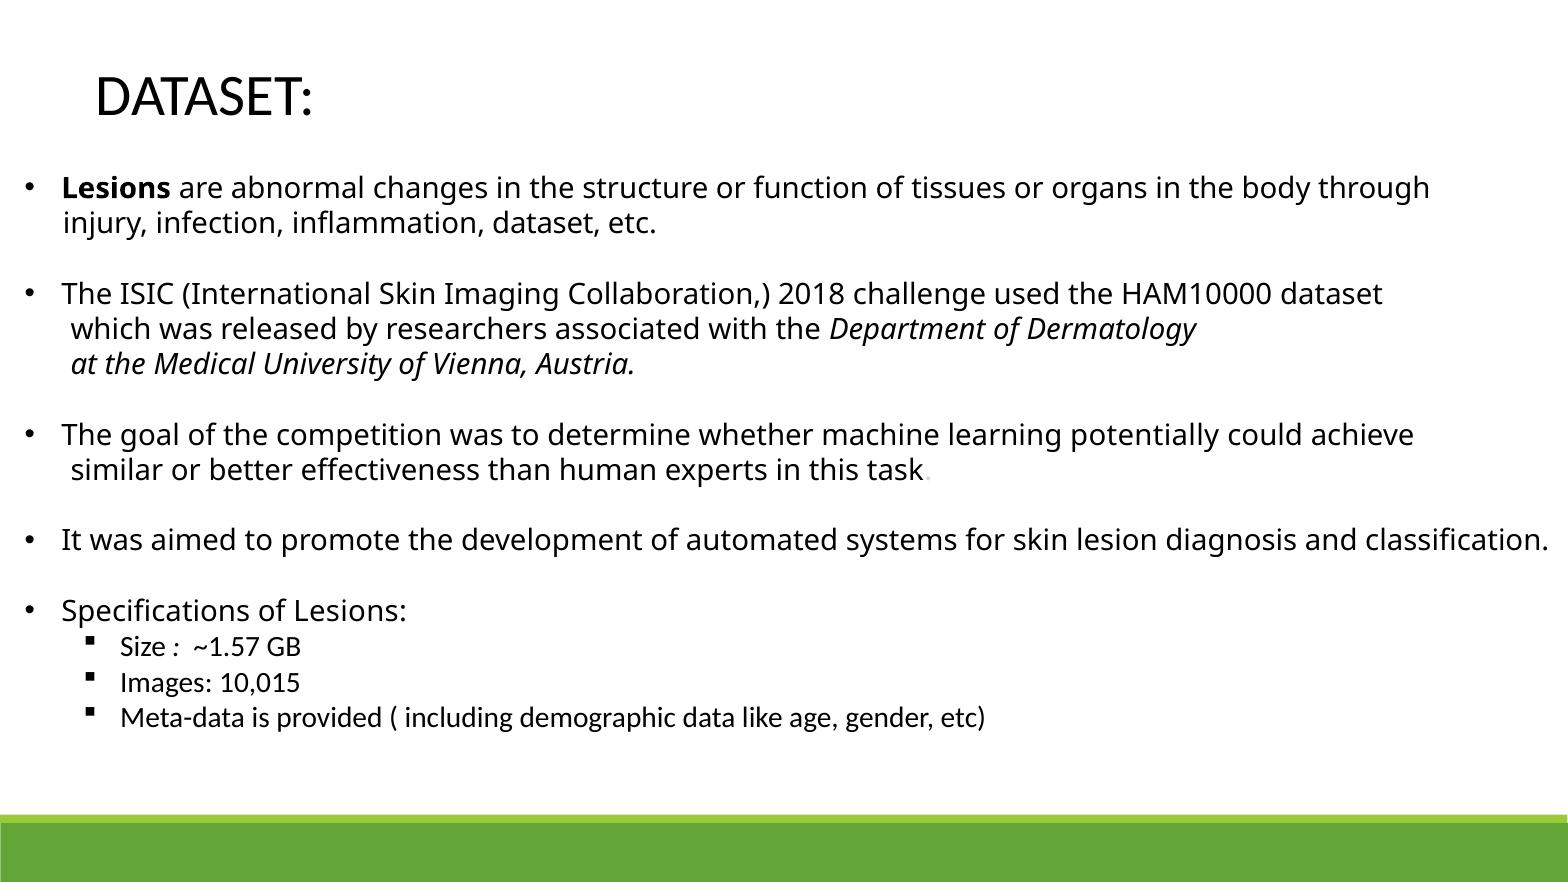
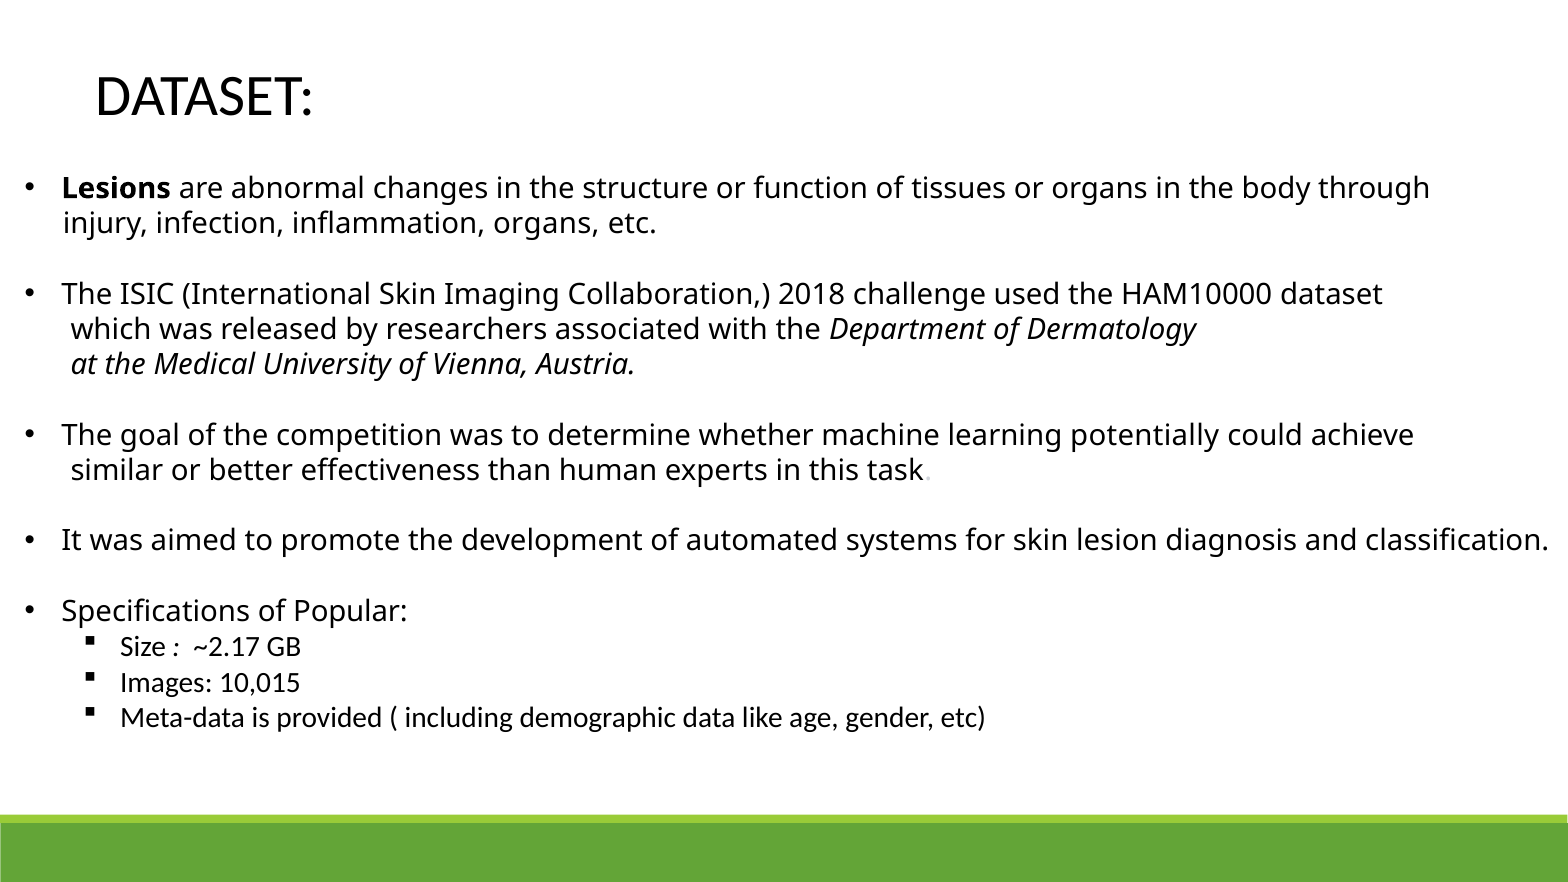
inflammation dataset: dataset -> organs
of Lesions: Lesions -> Popular
~1.57: ~1.57 -> ~2.17
